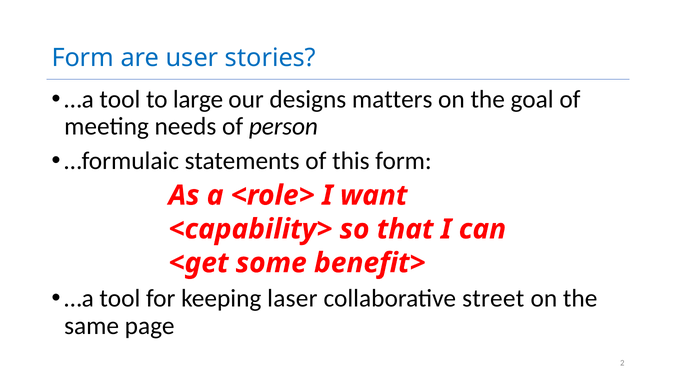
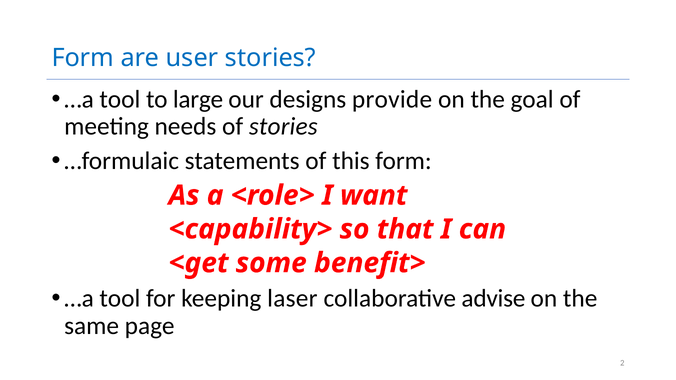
matters: matters -> provide
of person: person -> stories
street: street -> advise
